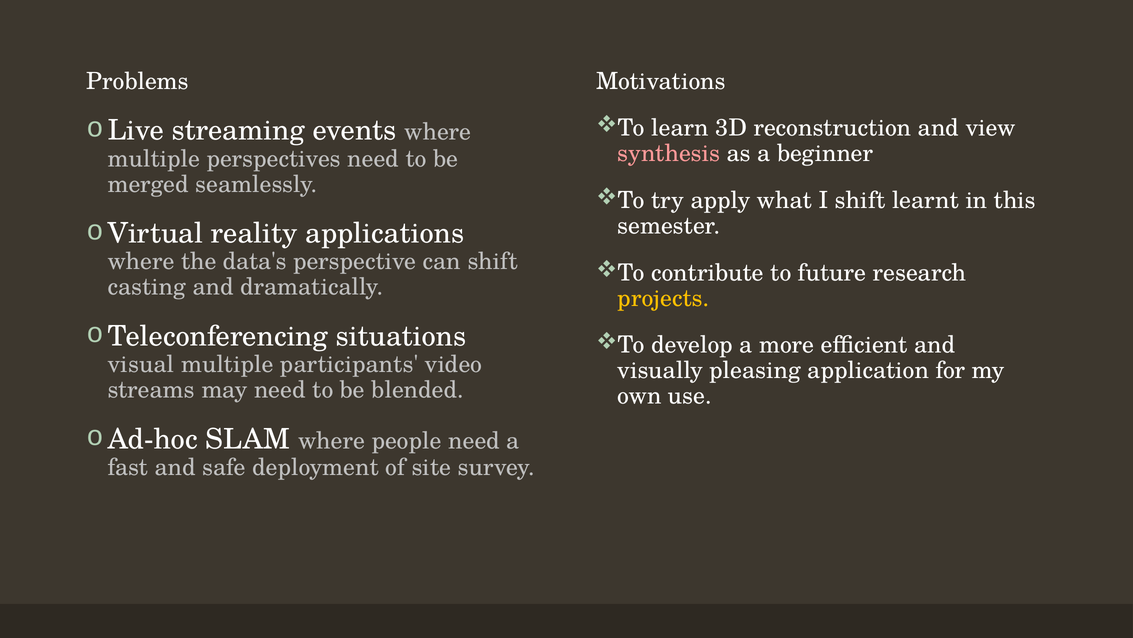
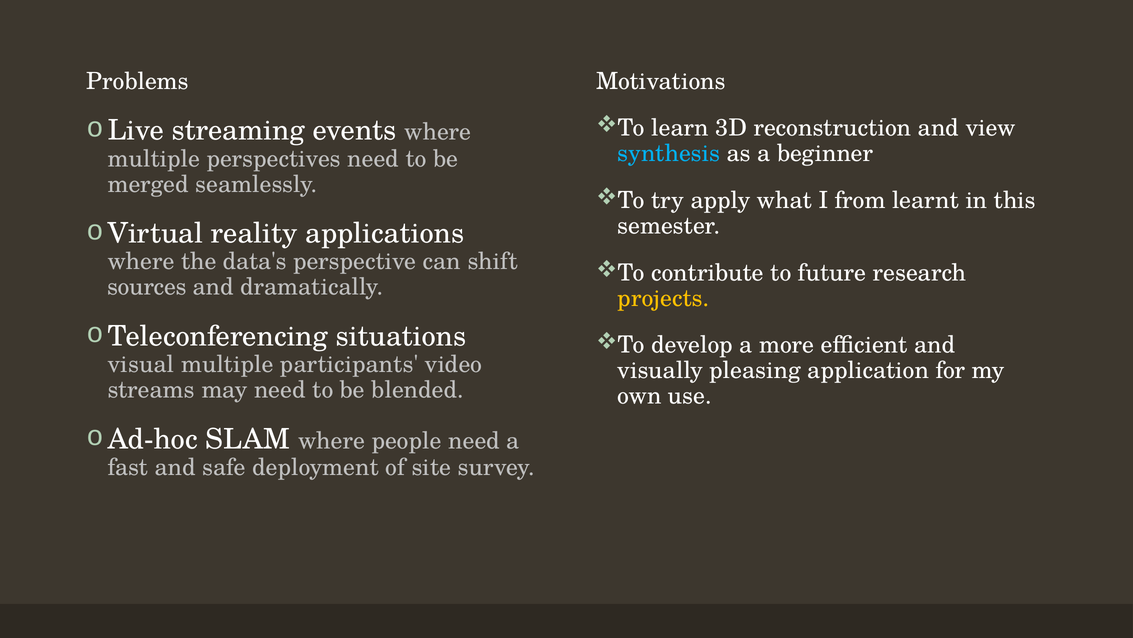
synthesis colour: pink -> light blue
I shift: shift -> from
casting: casting -> sources
